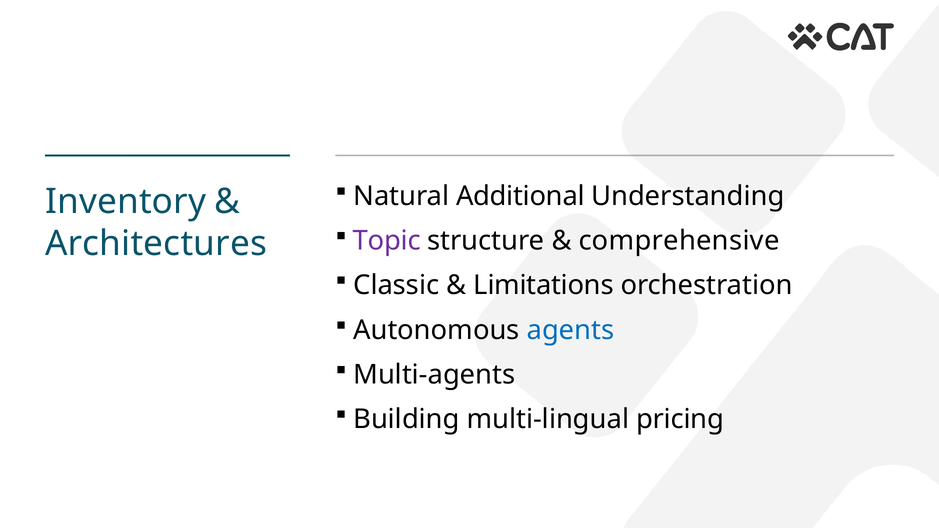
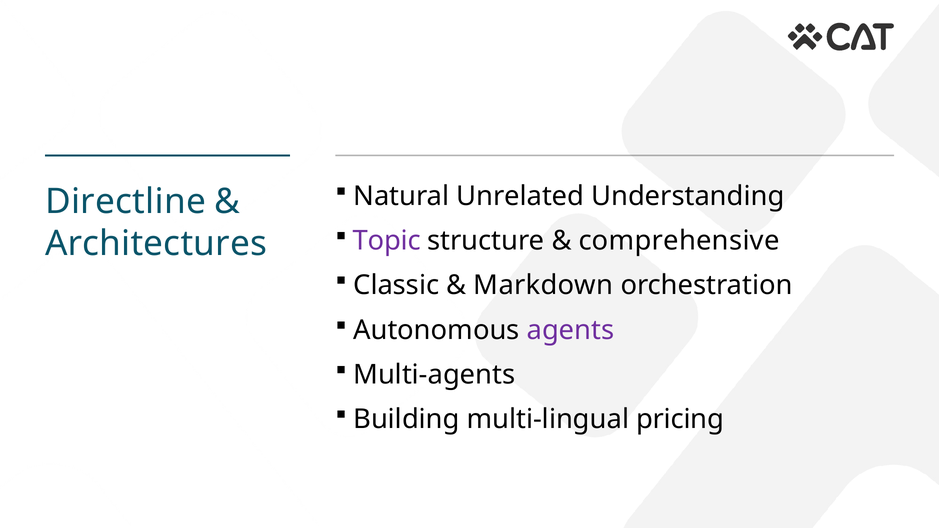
Additional: Additional -> Unrelated
Inventory: Inventory -> Directline
Limitations: Limitations -> Markdown
agents colour: blue -> purple
